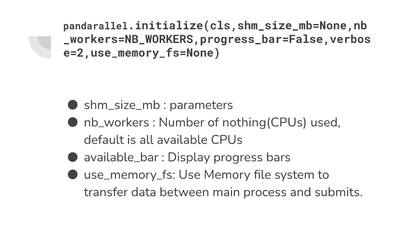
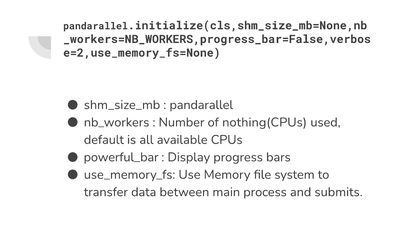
parameters at (201, 105): parameters -> pandarallel
available_bar: available_bar -> powerful_bar
